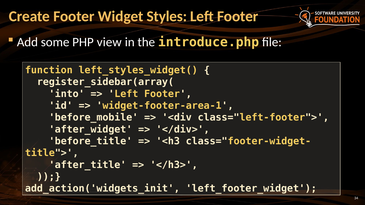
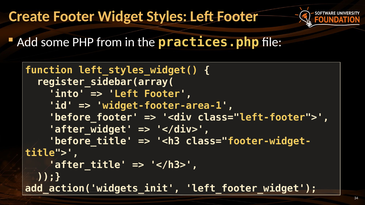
view: view -> from
introduce.php: introduce.php -> practices.php
before_mobile: before_mobile -> before_footer
